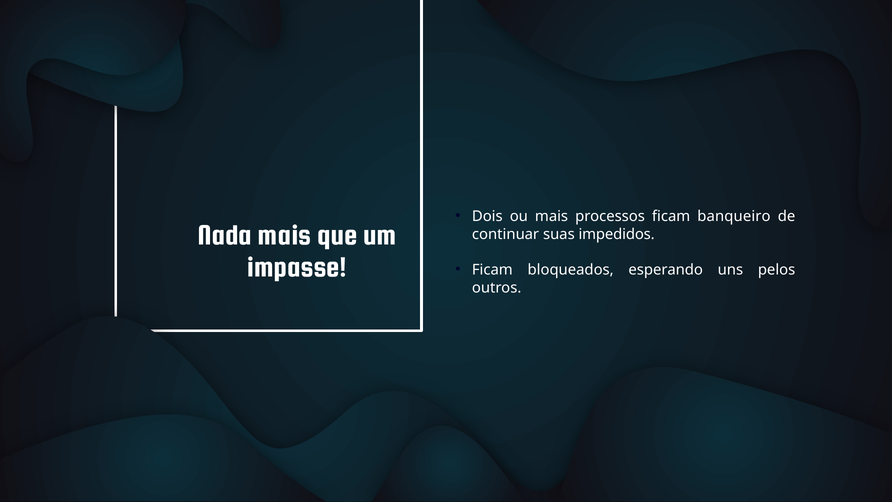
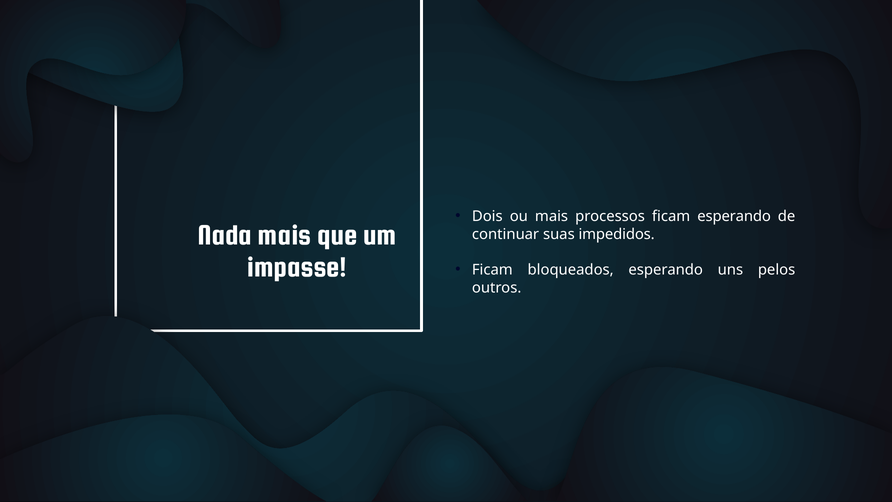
ficam banqueiro: banqueiro -> esperando
